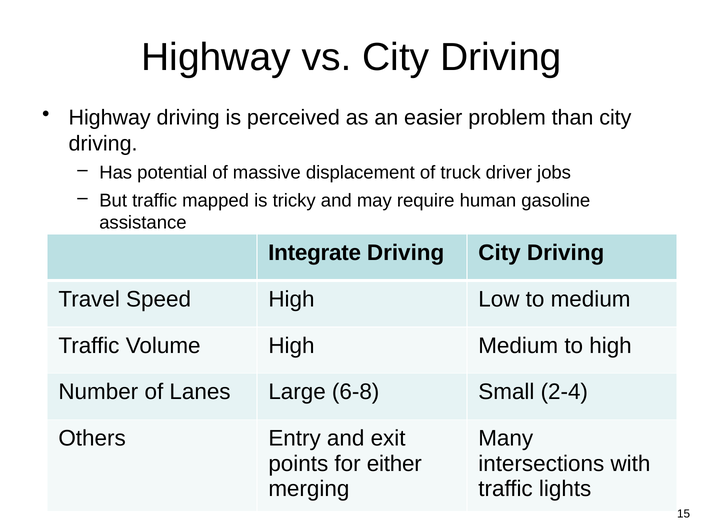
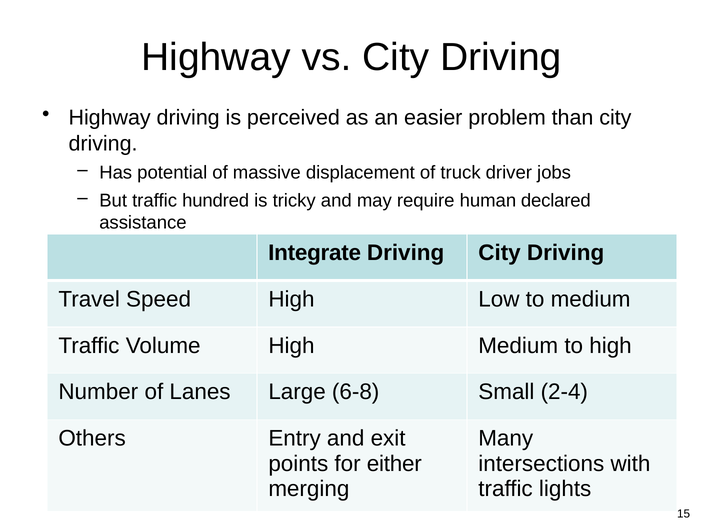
mapped: mapped -> hundred
gasoline: gasoline -> declared
